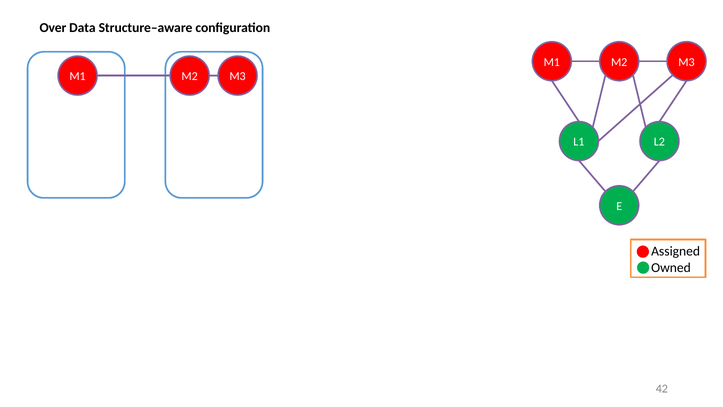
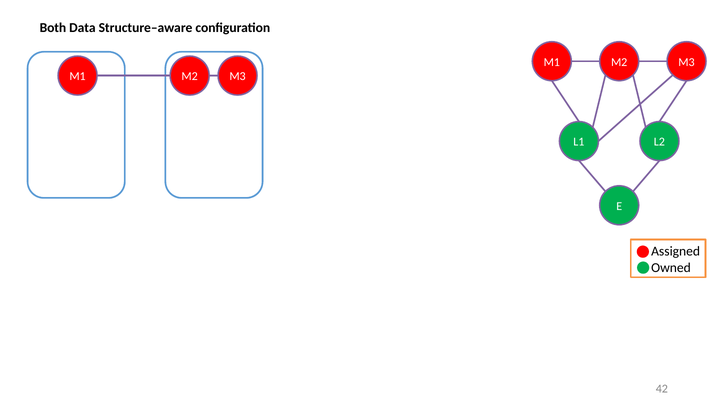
Over: Over -> Both
